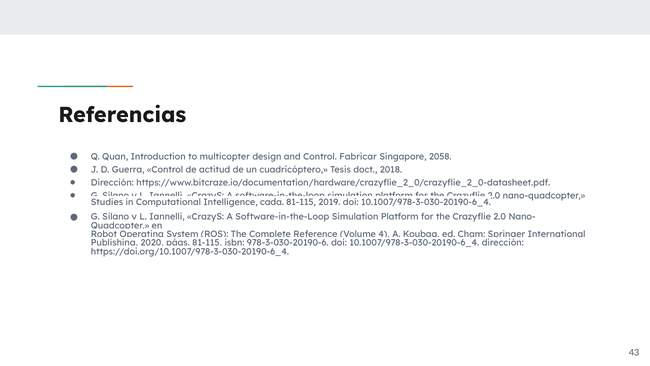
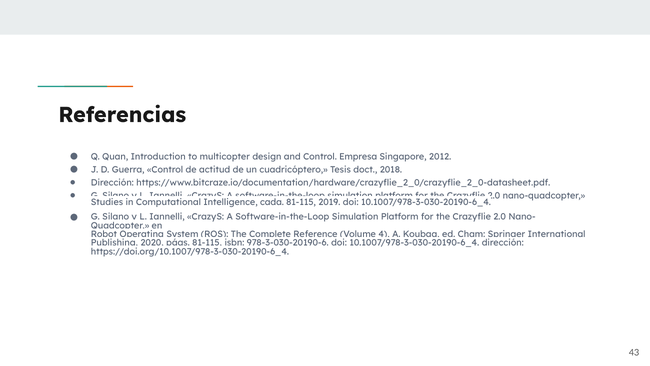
Fabricar: Fabricar -> Empresa
2058: 2058 -> 2012
